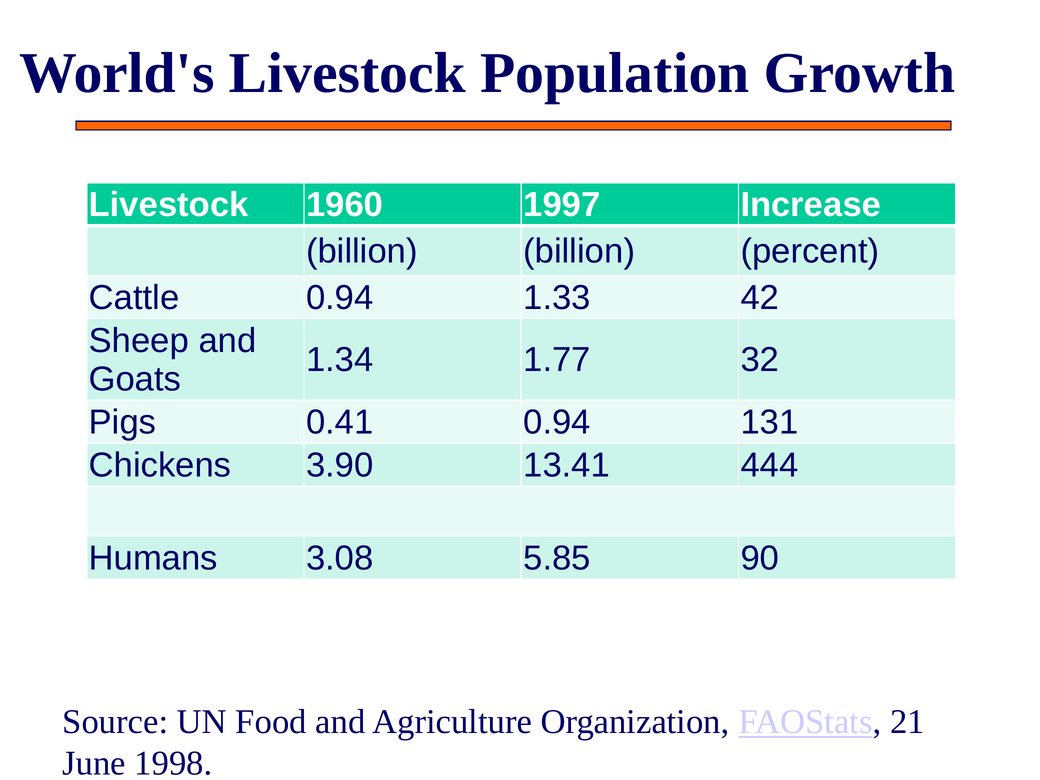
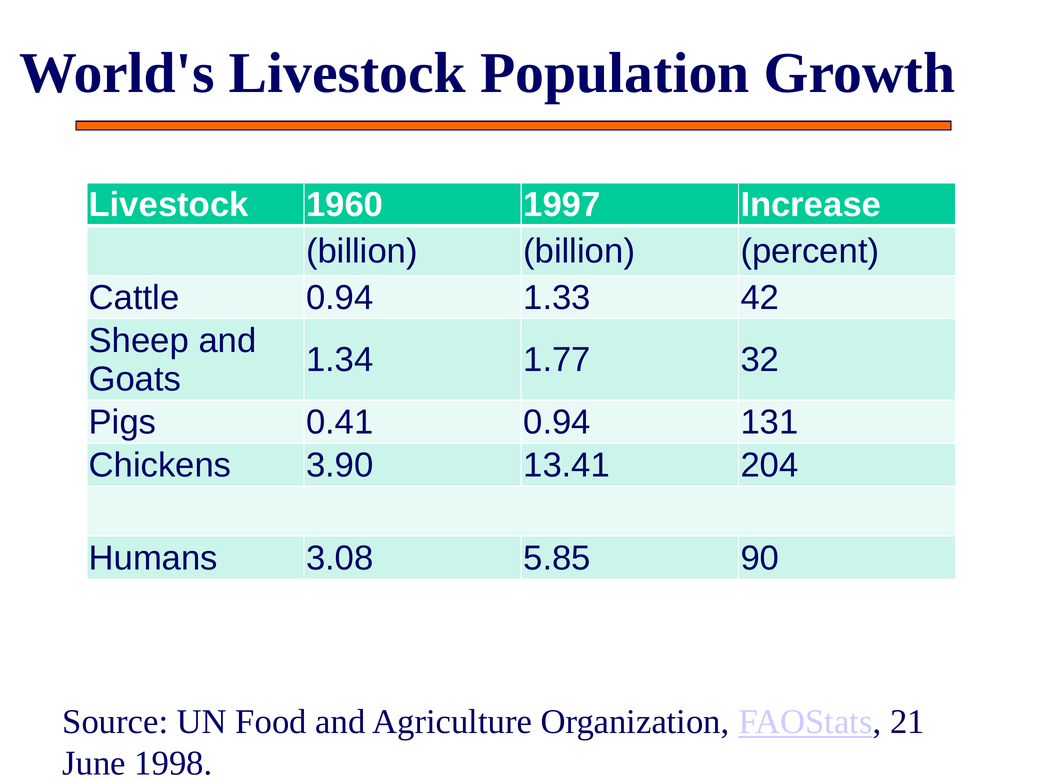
444: 444 -> 204
